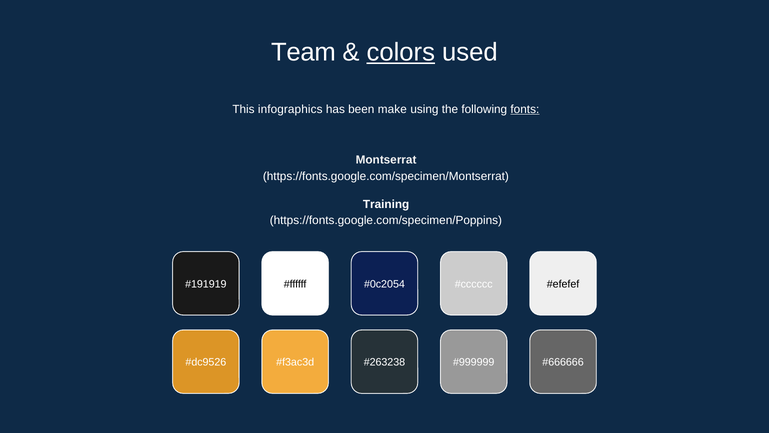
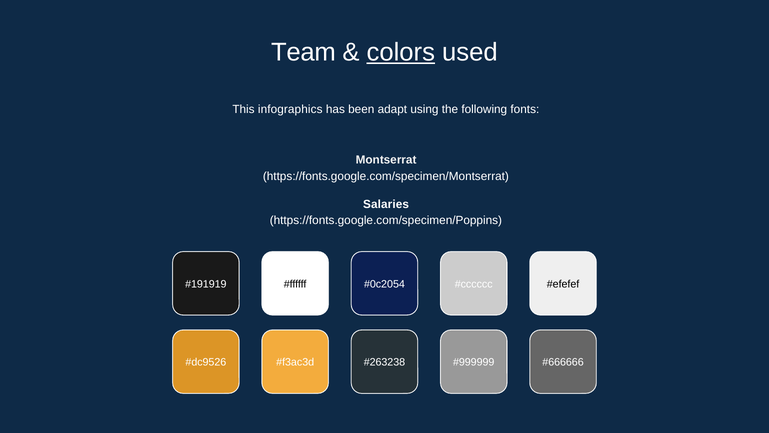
make: make -> adapt
fonts underline: present -> none
Training: Training -> Salaries
